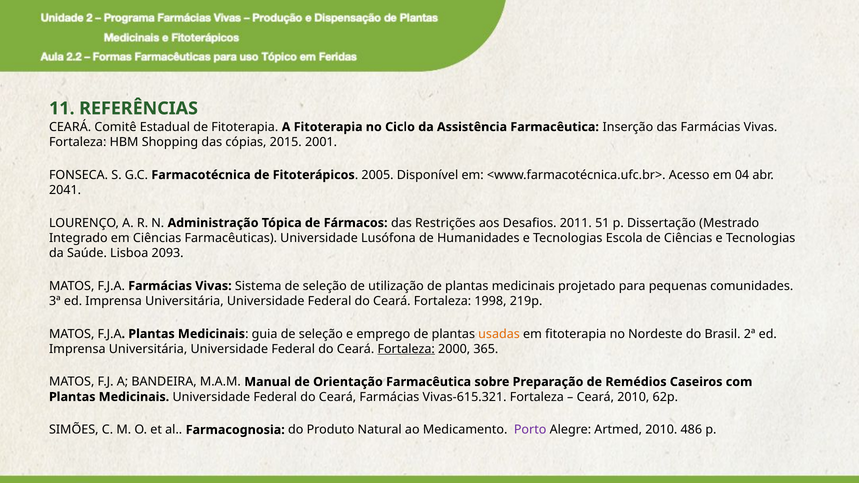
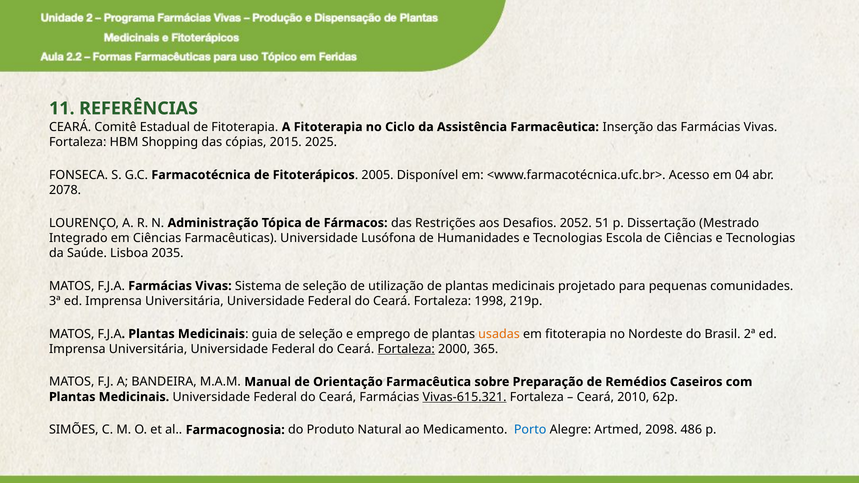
2001: 2001 -> 2025
2041: 2041 -> 2078
2011: 2011 -> 2052
2093: 2093 -> 2035
Vivas-615.321 underline: none -> present
Porto colour: purple -> blue
Artmed 2010: 2010 -> 2098
